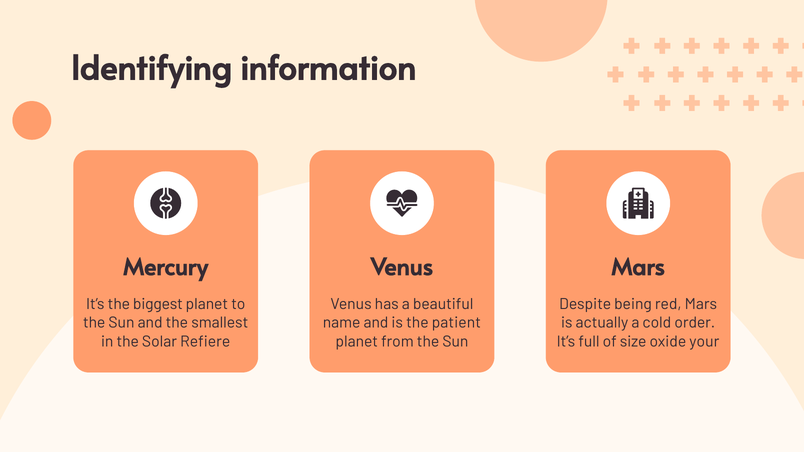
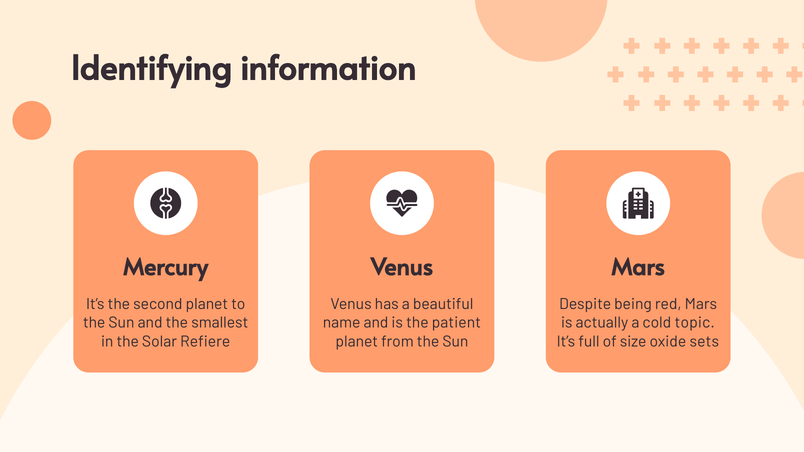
biggest: biggest -> second
order: order -> topic
your: your -> sets
